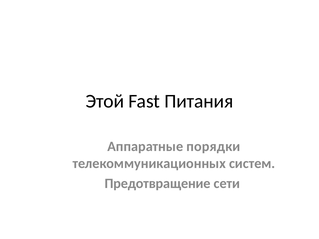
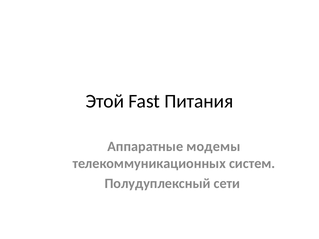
порядки: порядки -> модемы
Предотвращение: Предотвращение -> Полудуплексный
